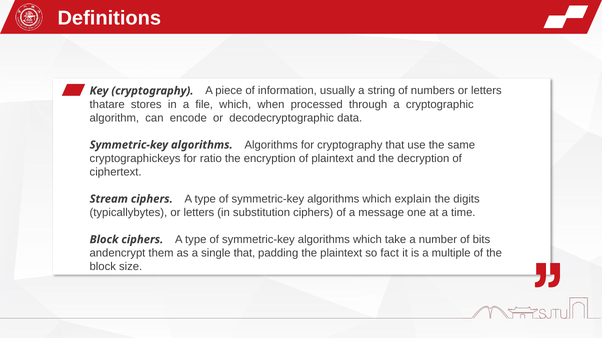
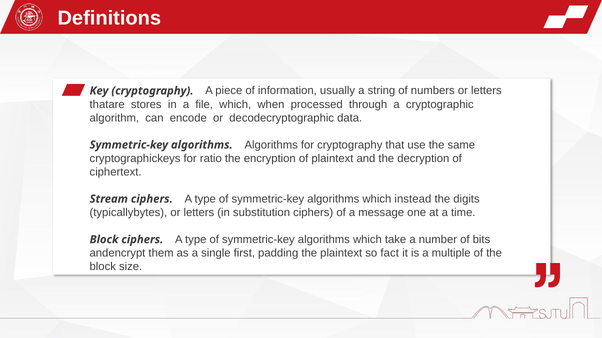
explain: explain -> instead
single that: that -> first
